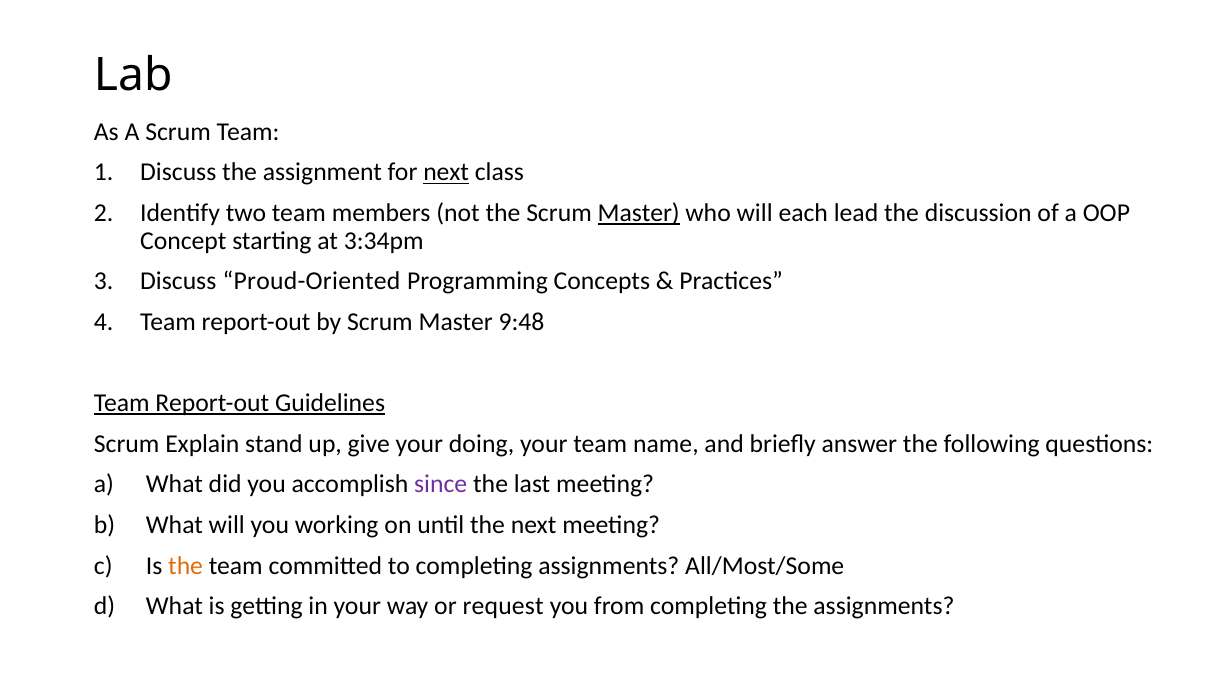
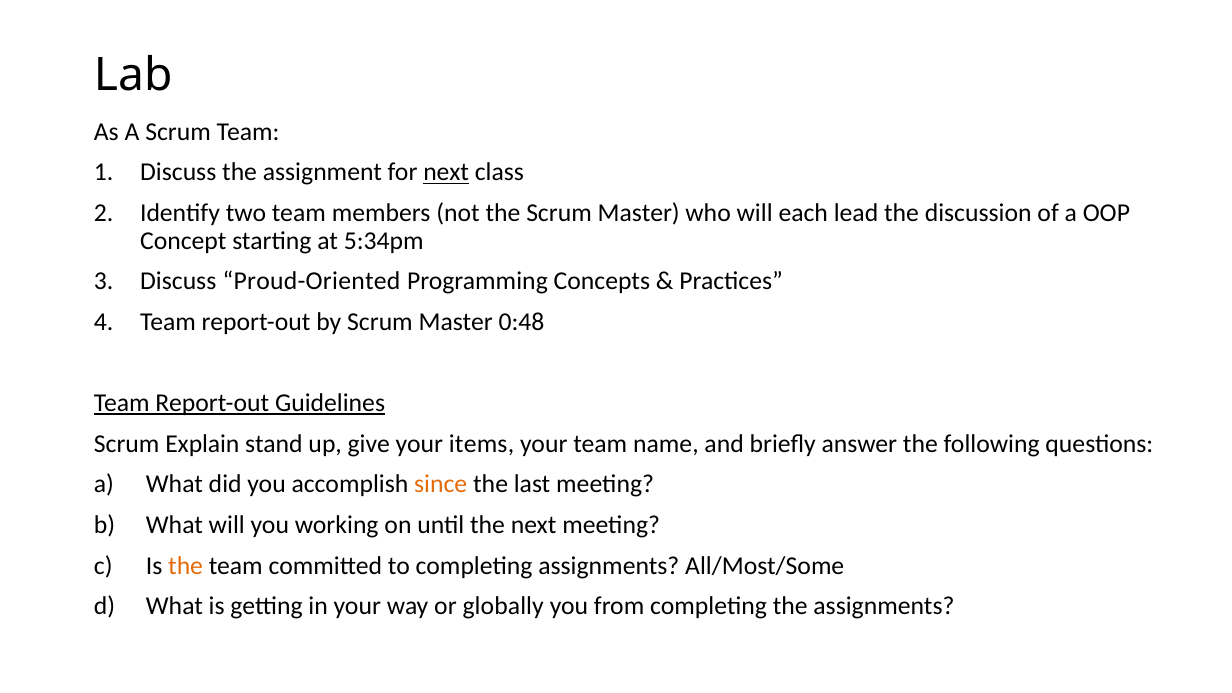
Master at (639, 213) underline: present -> none
3:34pm: 3:34pm -> 5:34pm
9:48: 9:48 -> 0:48
doing: doing -> items
since colour: purple -> orange
request: request -> globally
